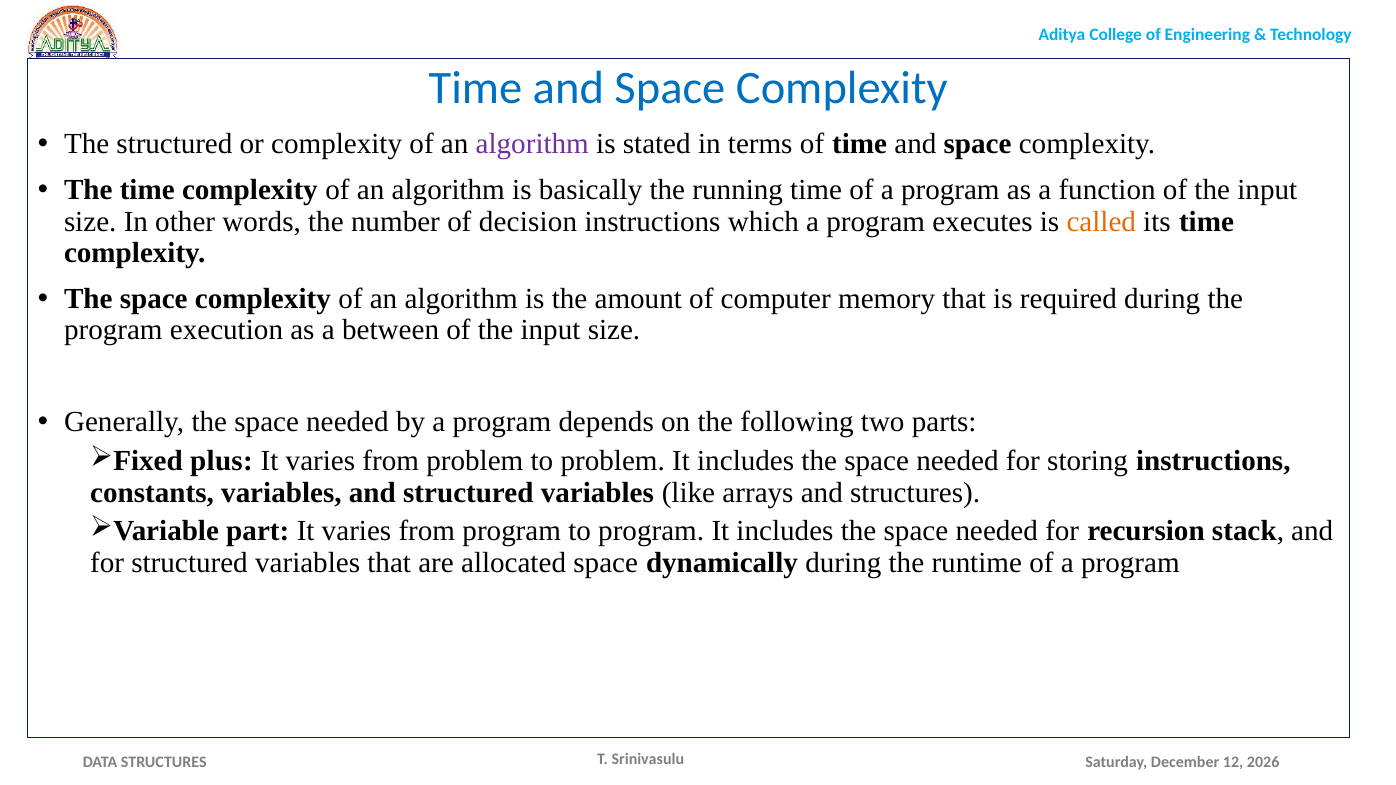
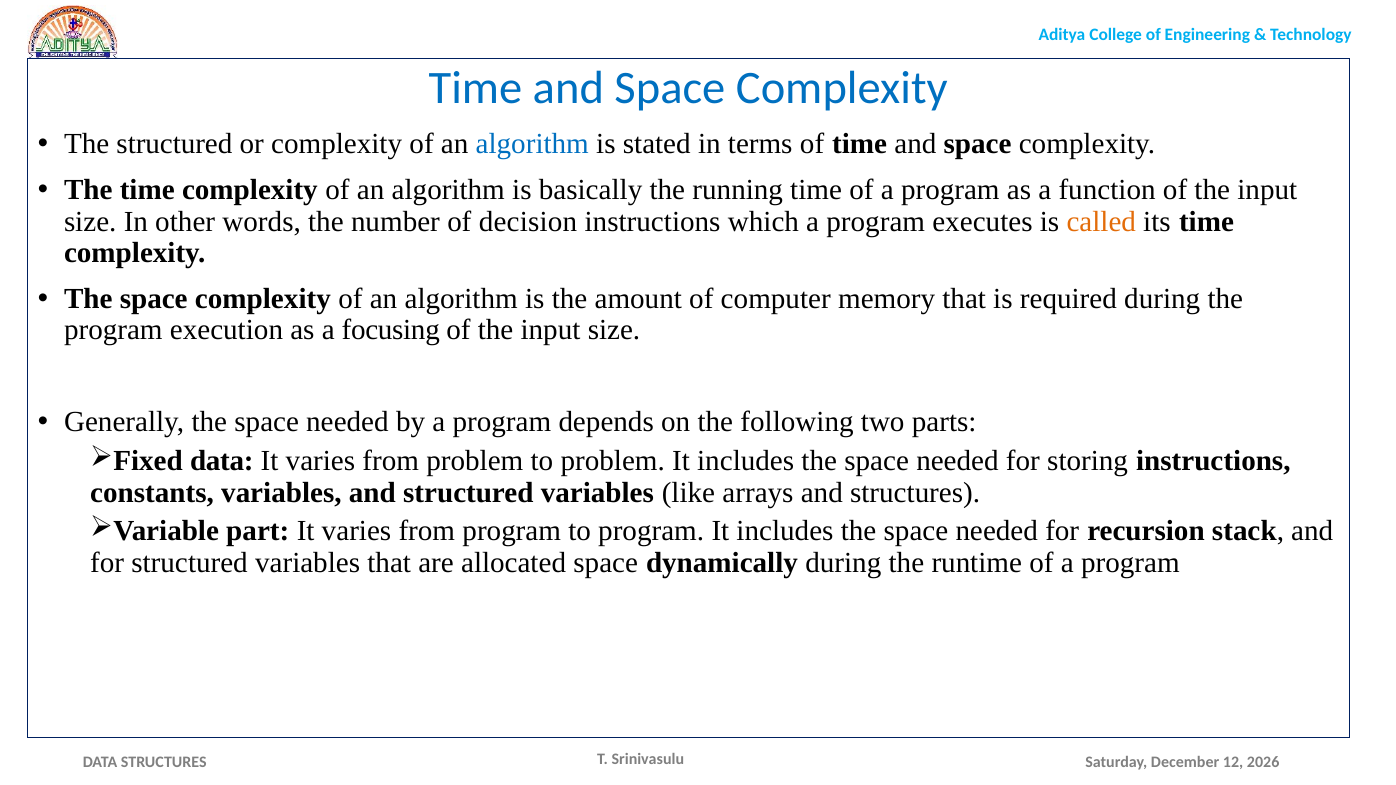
algorithm at (532, 144) colour: purple -> blue
between: between -> focusing
plus at (221, 461): plus -> data
